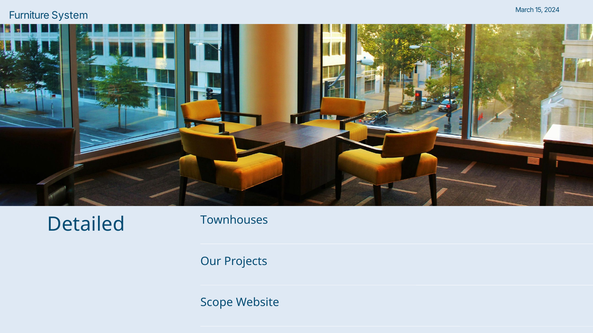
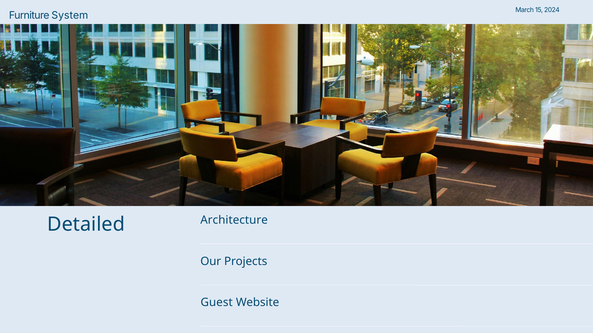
Townhouses: Townhouses -> Architecture
Scope: Scope -> Guest
